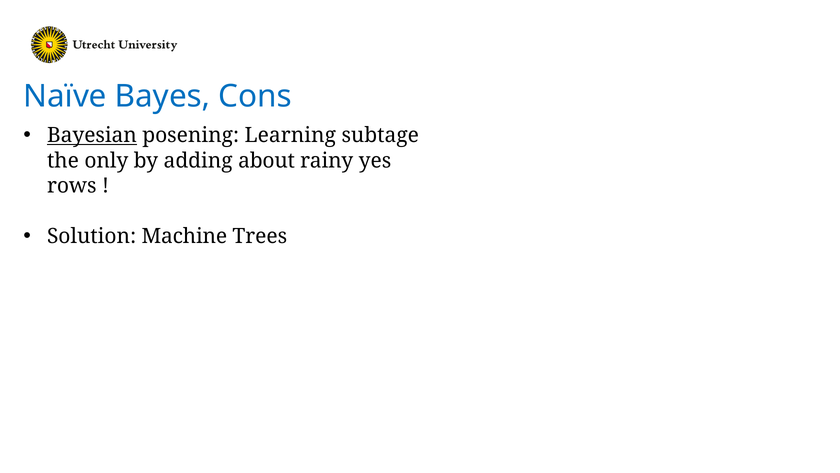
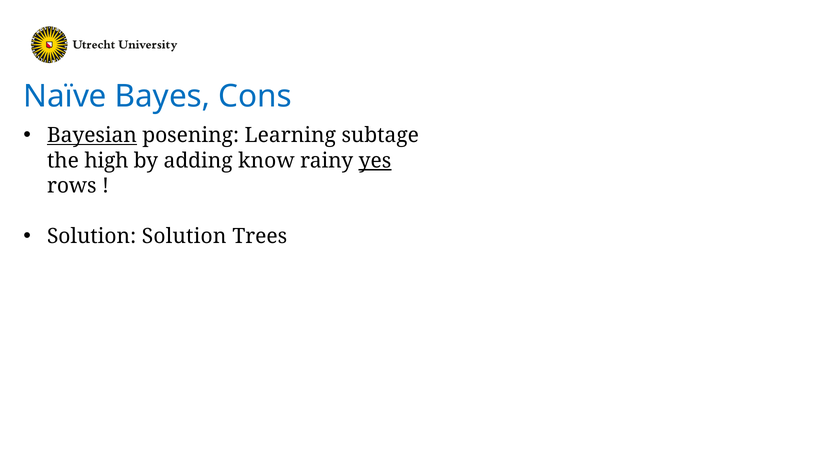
only: only -> high
about: about -> know
yes underline: none -> present
Solution Machine: Machine -> Solution
